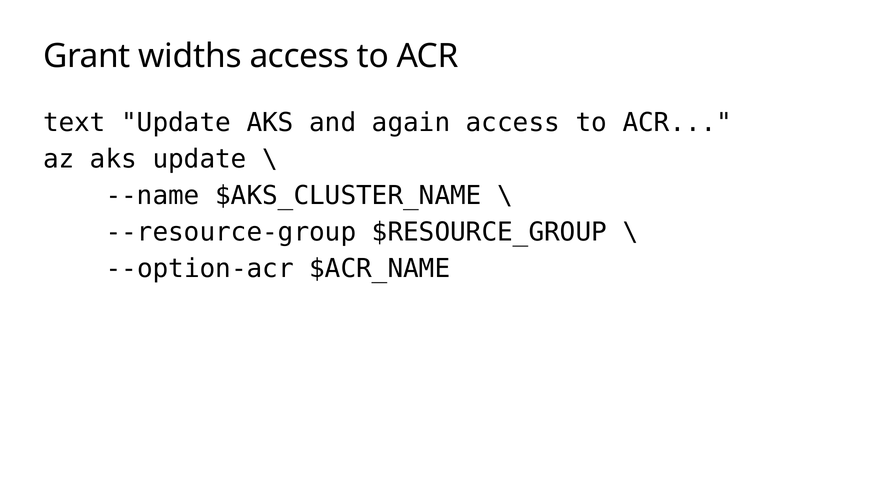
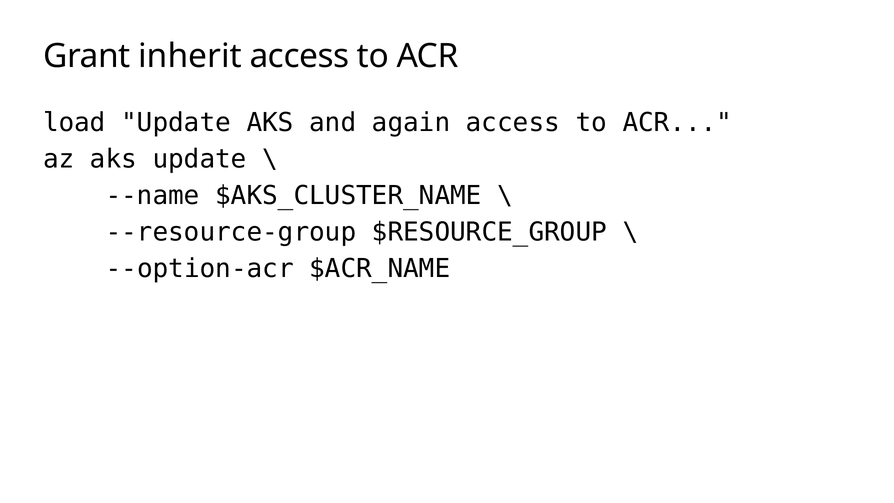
widths: widths -> inherit
text: text -> load
